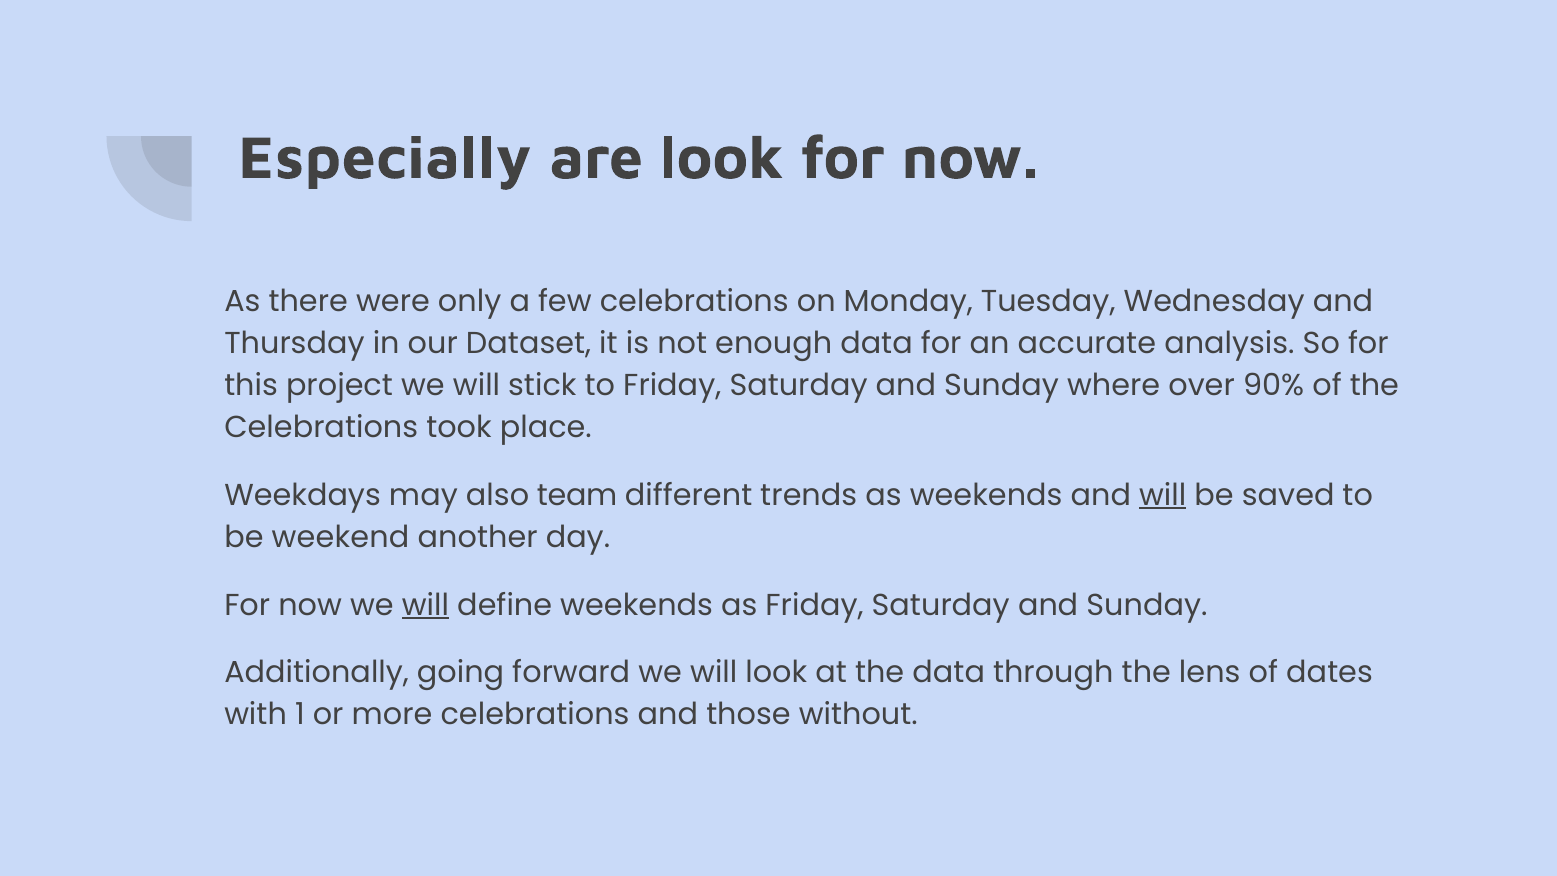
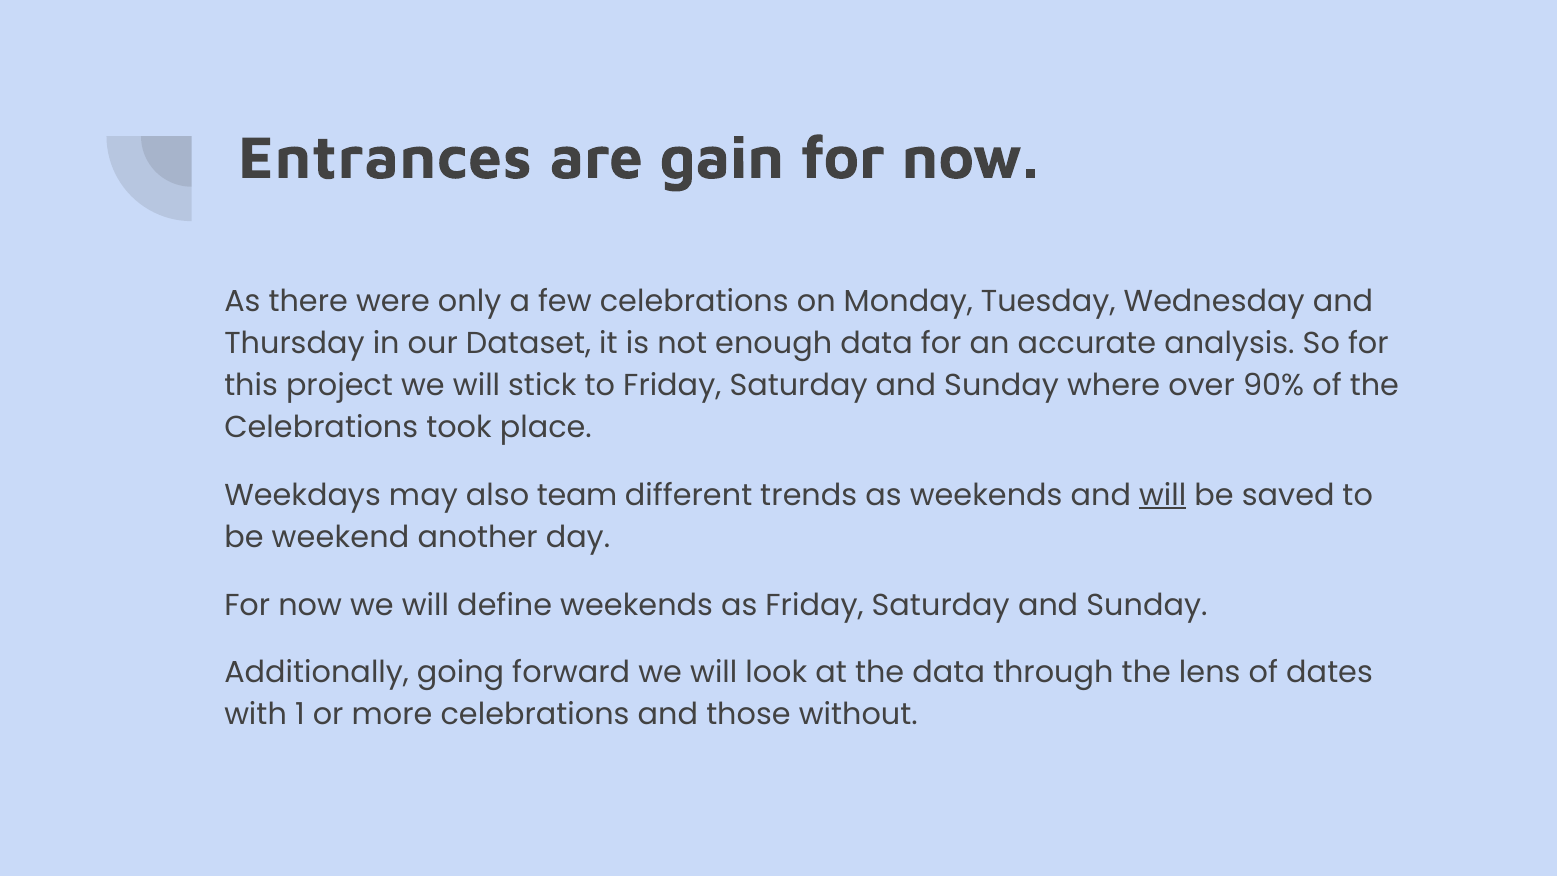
Especially: Especially -> Entrances
are look: look -> gain
will at (425, 605) underline: present -> none
